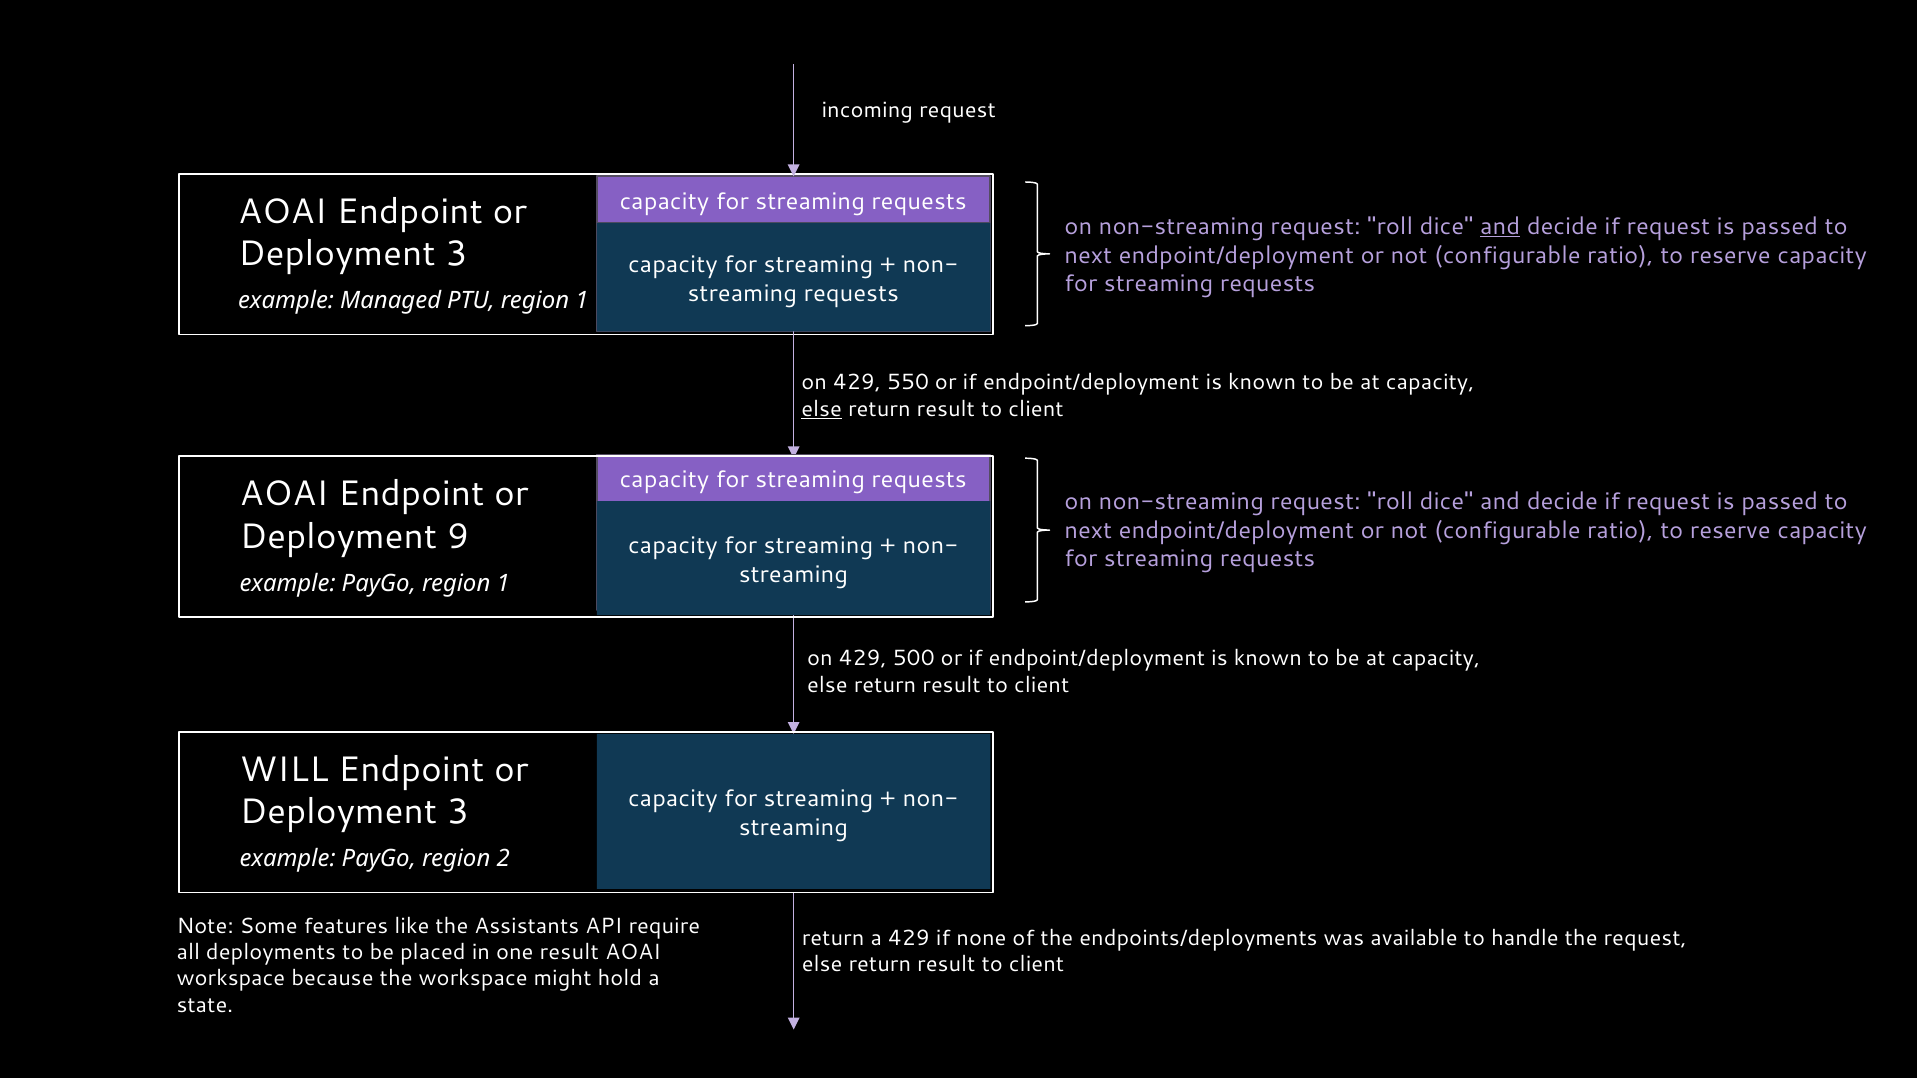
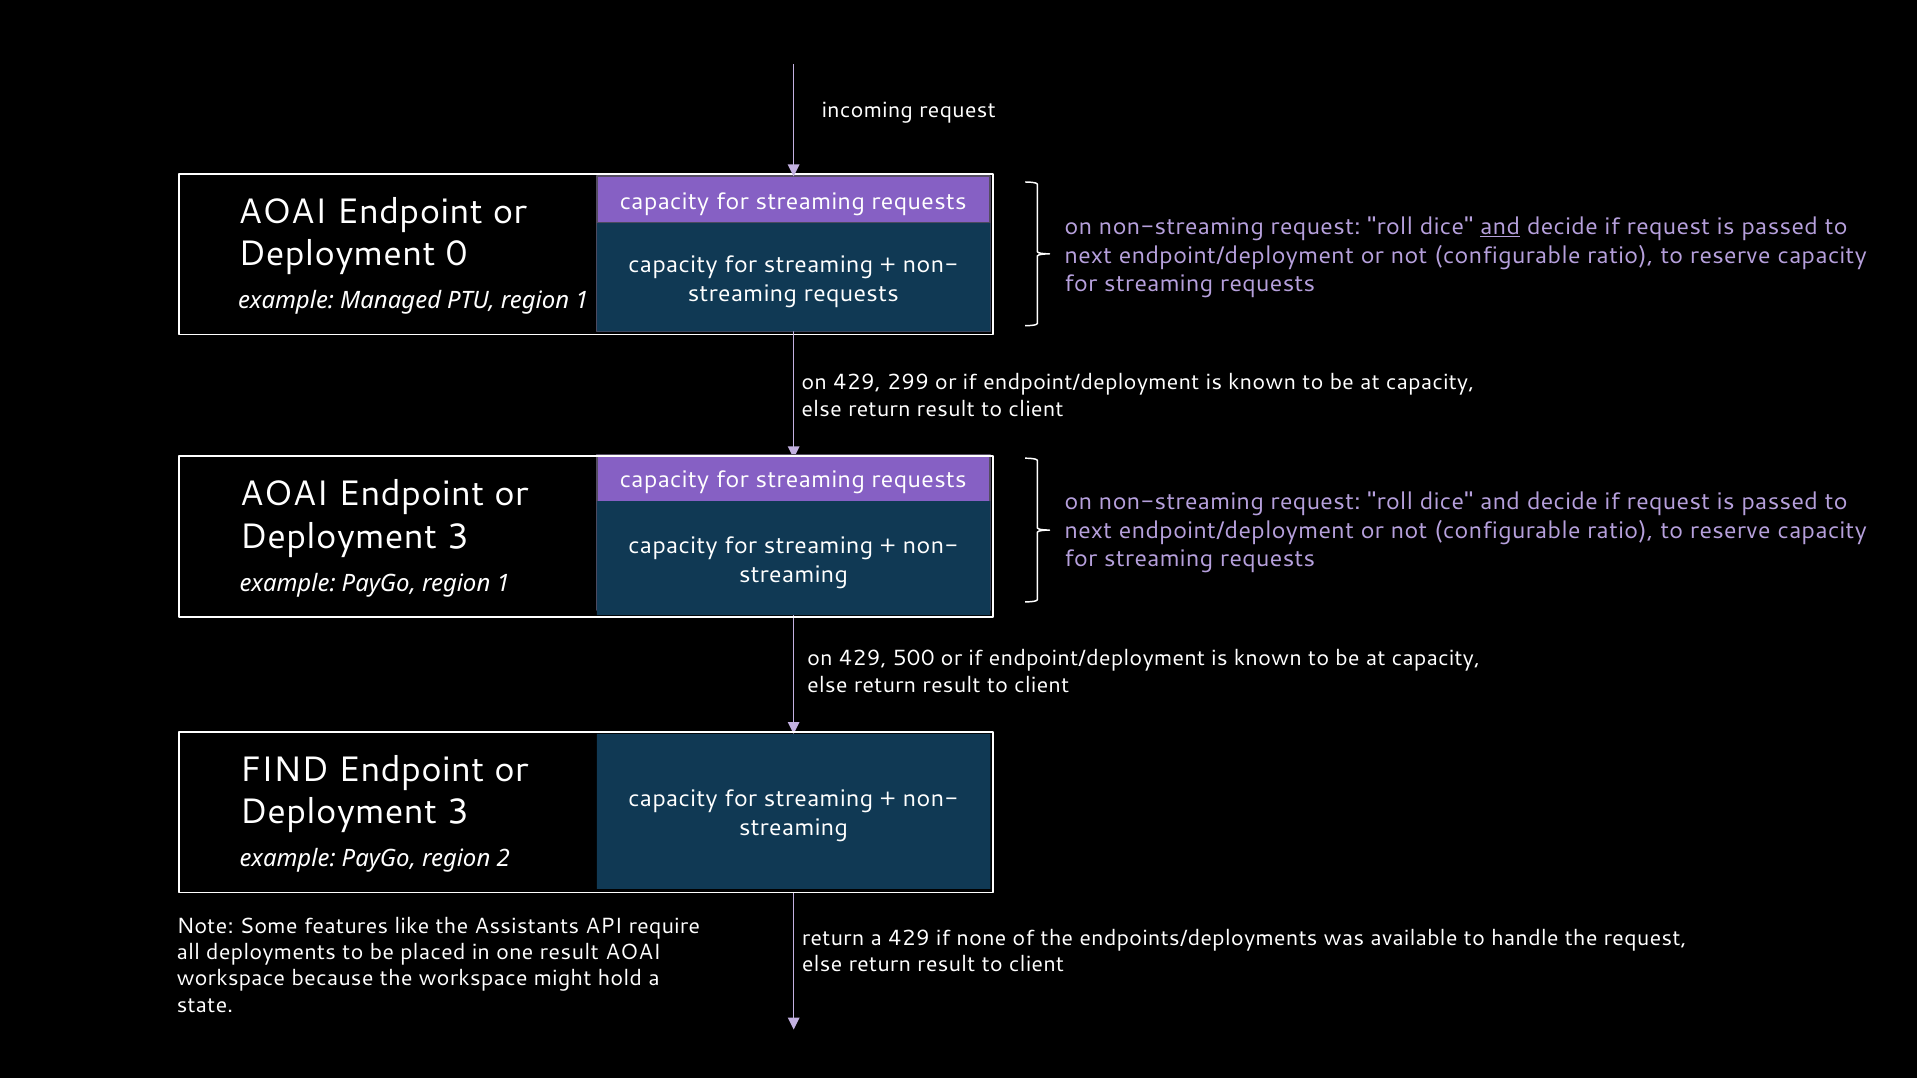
3 at (457, 254): 3 -> 0
550: 550 -> 299
else at (822, 409) underline: present -> none
9 at (458, 537): 9 -> 3
WILL: WILL -> FIND
